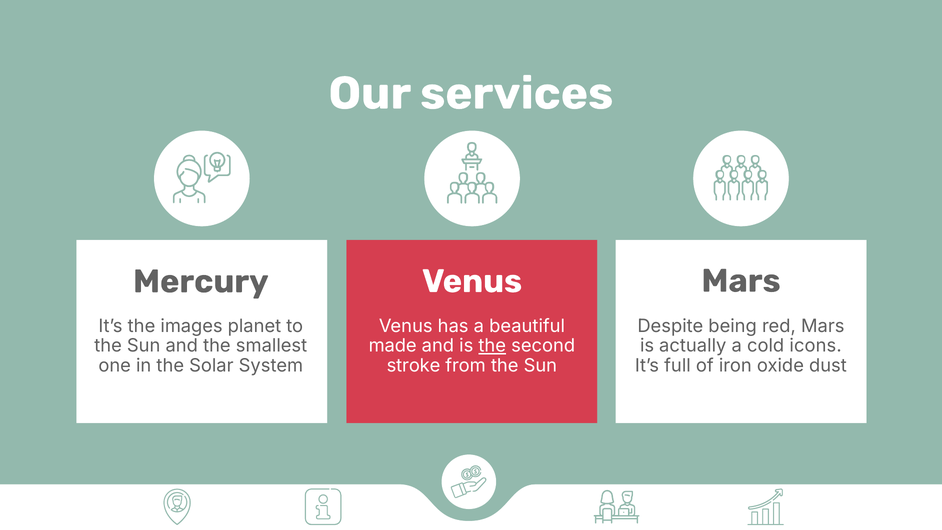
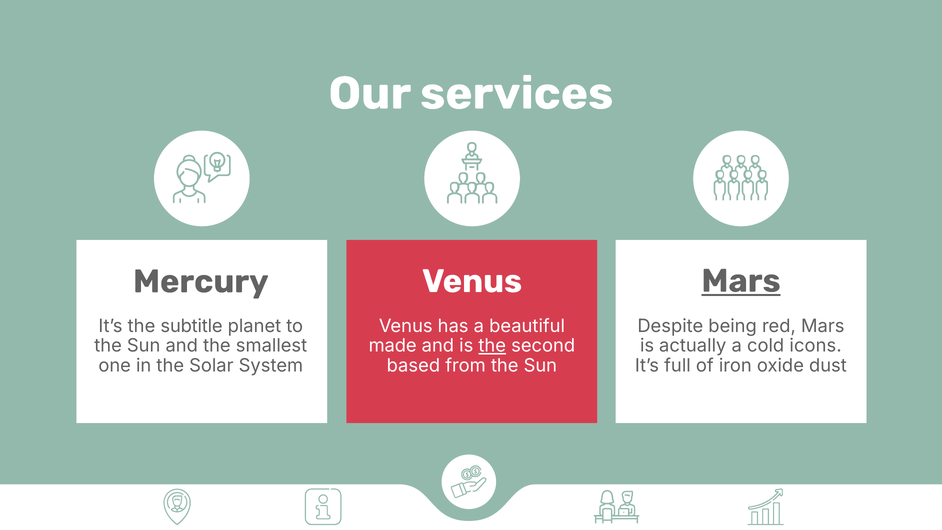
Mars at (741, 281) underline: none -> present
images: images -> subtitle
stroke: stroke -> based
